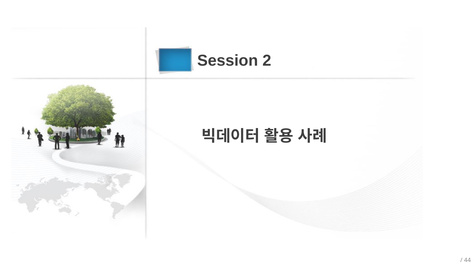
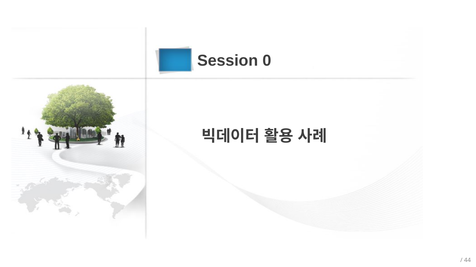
2: 2 -> 0
